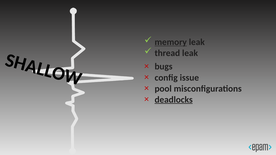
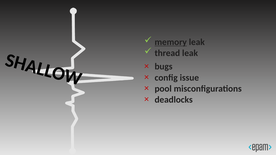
deadlocks underline: present -> none
